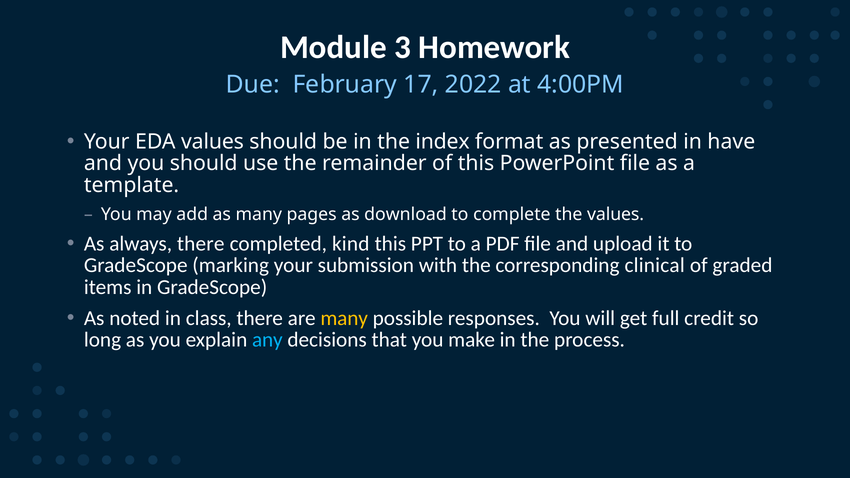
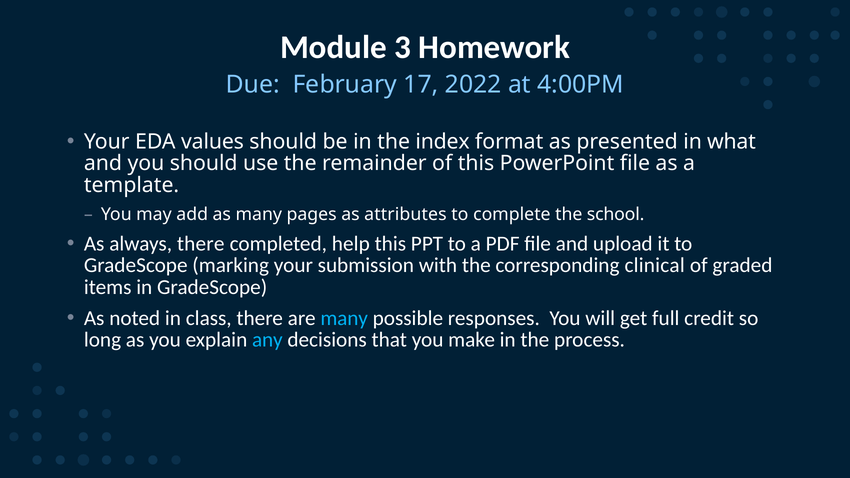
have: have -> what
download: download -> attributes
the values: values -> school
kind: kind -> help
many at (344, 318) colour: yellow -> light blue
